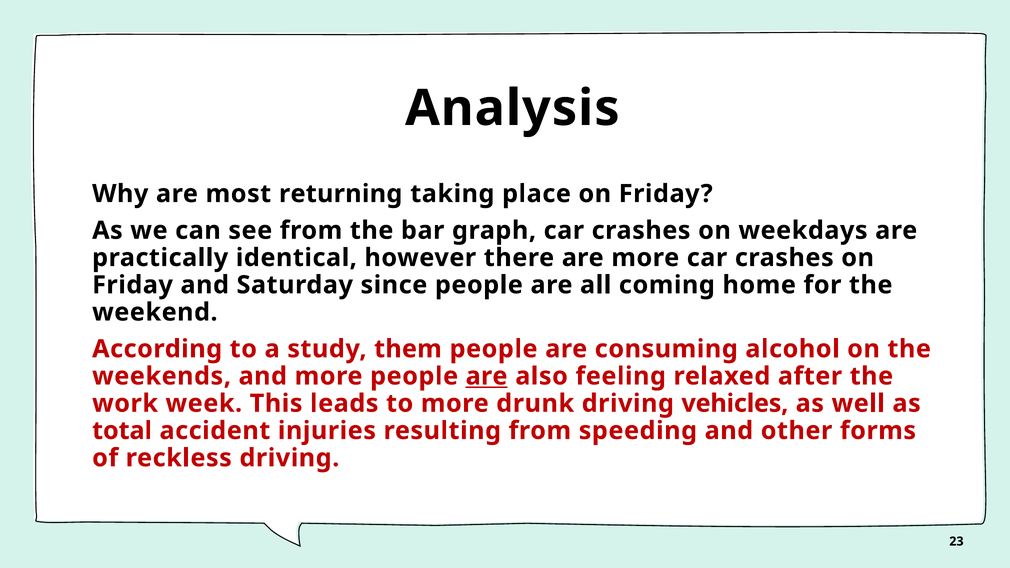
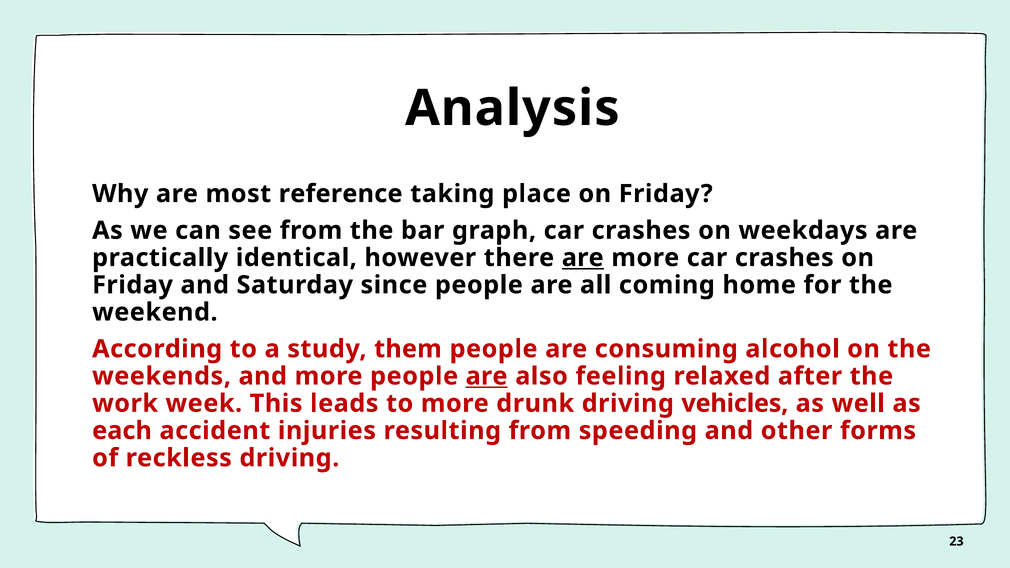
returning: returning -> reference
are at (583, 258) underline: none -> present
total: total -> each
